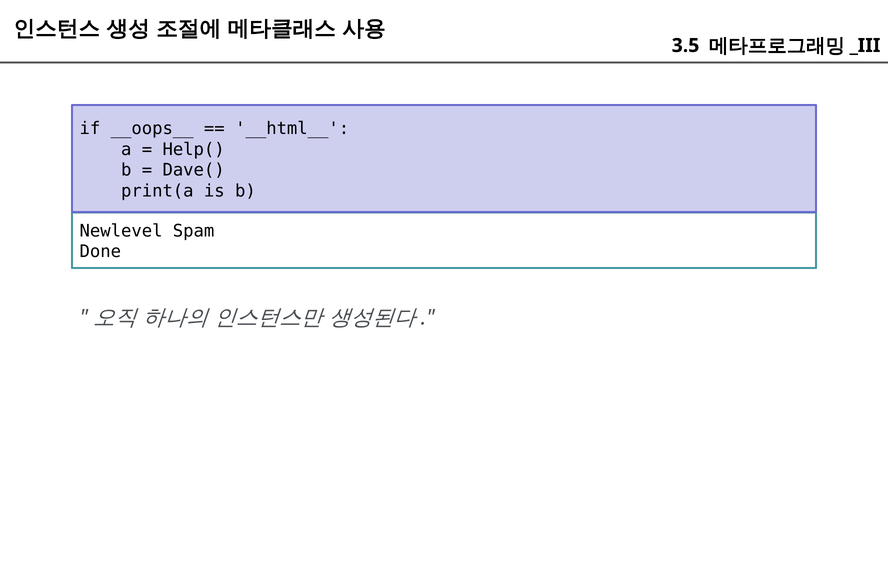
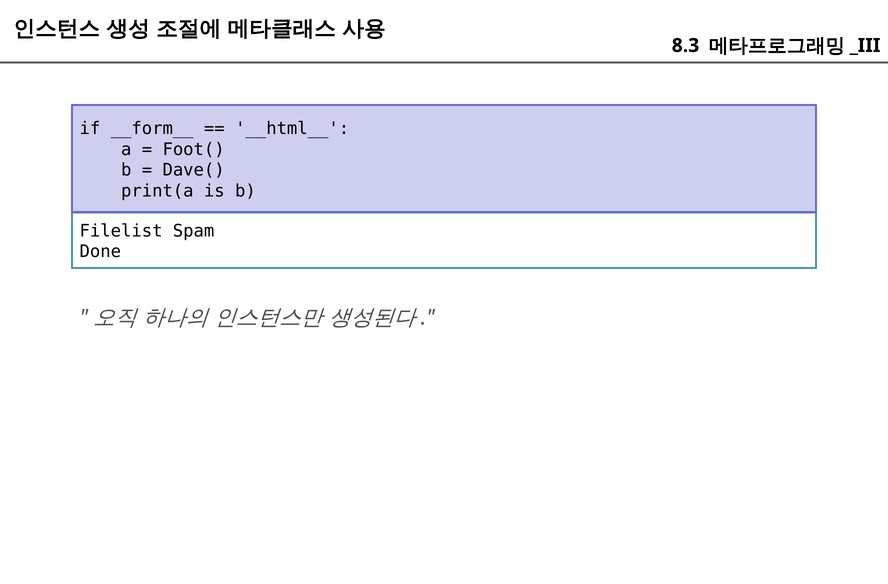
3.5: 3.5 -> 8.3
__oops__: __oops__ -> __form__
Help(: Help( -> Foot(
Newlevel: Newlevel -> Filelist
